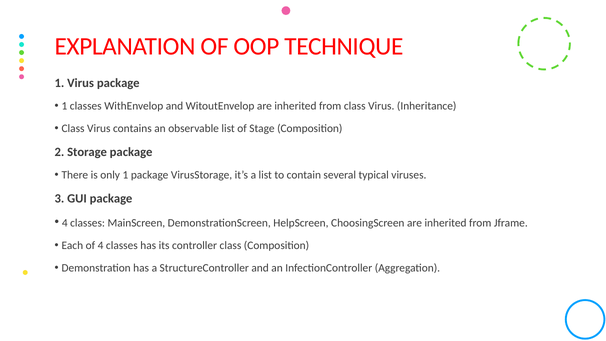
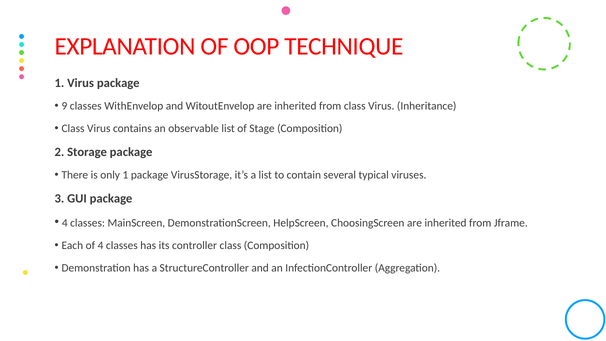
1 at (64, 106): 1 -> 9
